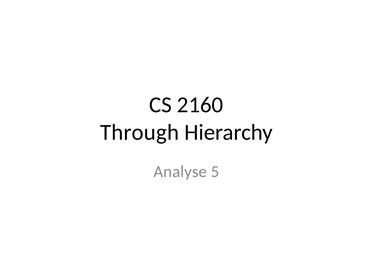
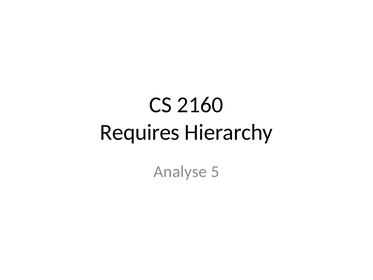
Through: Through -> Requires
